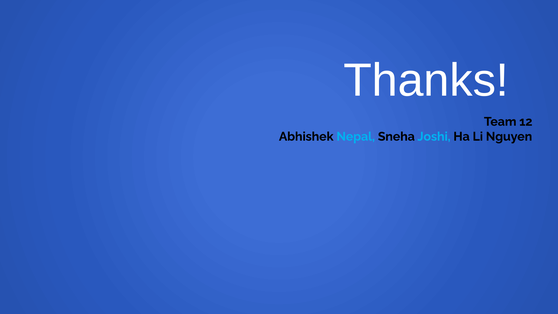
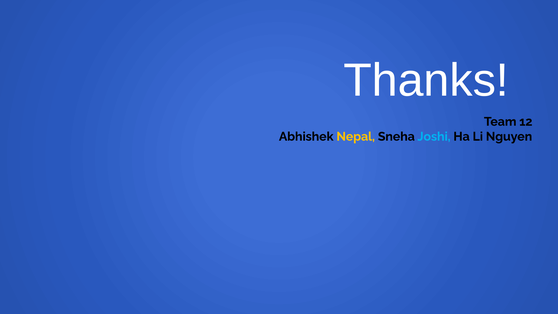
Nepal colour: light blue -> yellow
